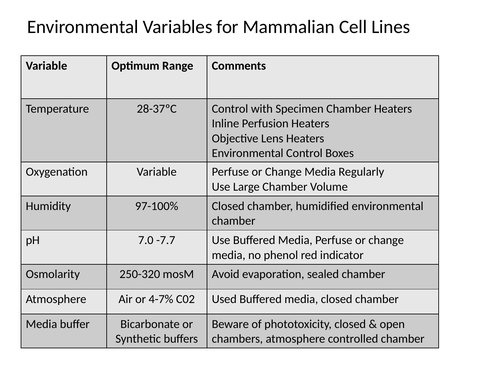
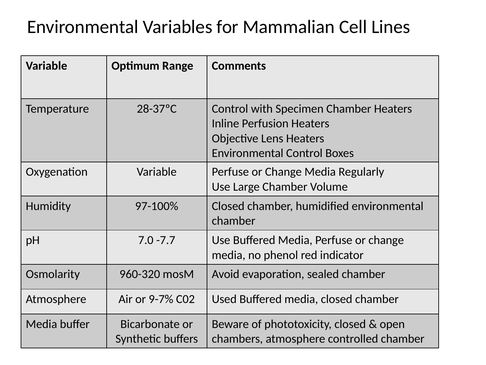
250-320: 250-320 -> 960-320
4-7%: 4-7% -> 9-7%
